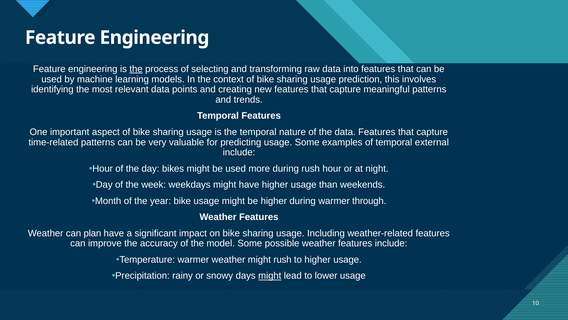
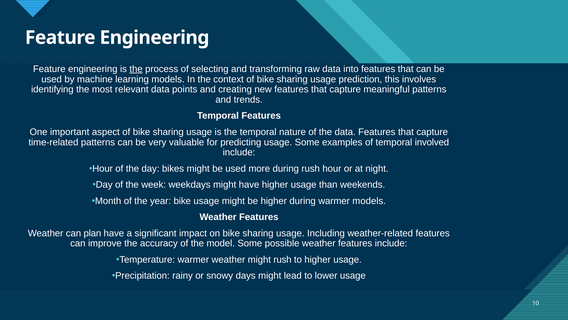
external: external -> involved
warmer through: through -> models
might at (270, 275) underline: present -> none
